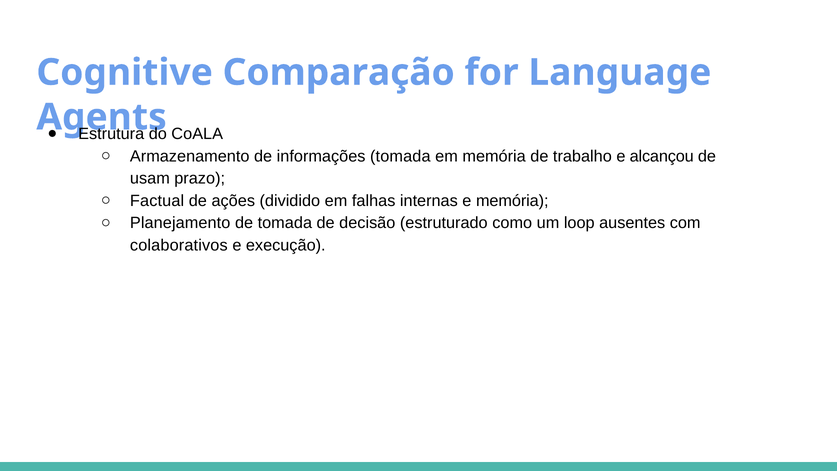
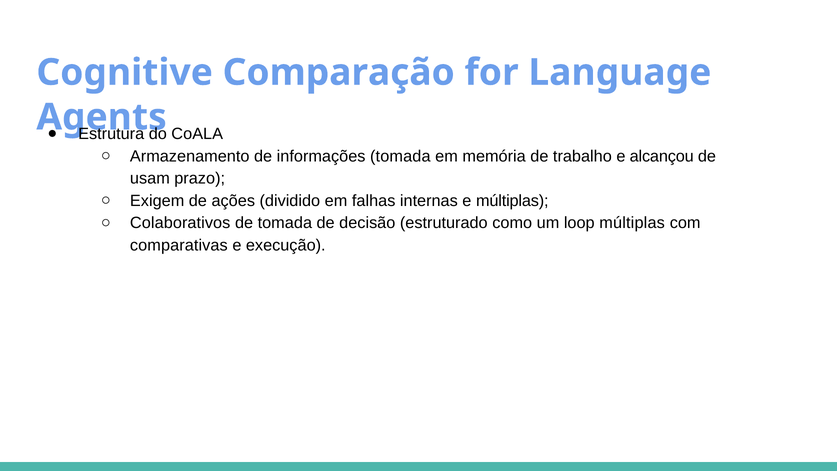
Factual: Factual -> Exigem
e memória: memória -> múltiplas
Planejamento: Planejamento -> Colaborativos
loop ausentes: ausentes -> múltiplas
colaborativos: colaborativos -> comparativas
